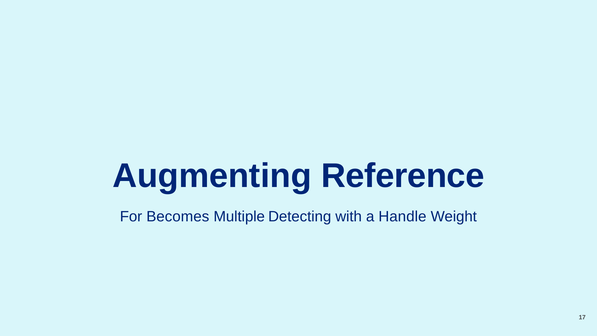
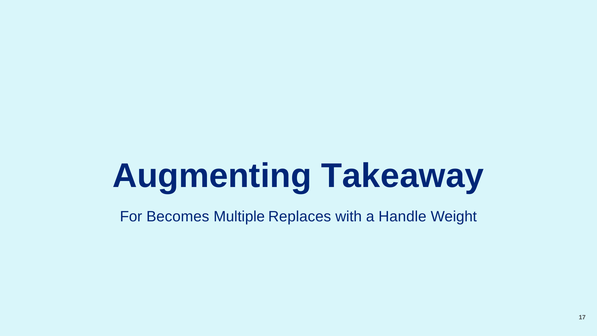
Reference: Reference -> Takeaway
Detecting: Detecting -> Replaces
